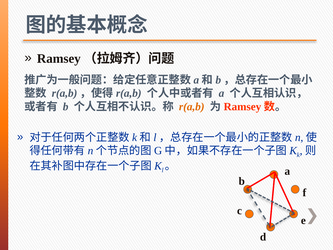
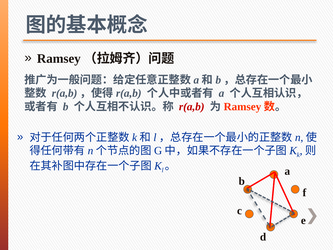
r(a,b colour: orange -> red
